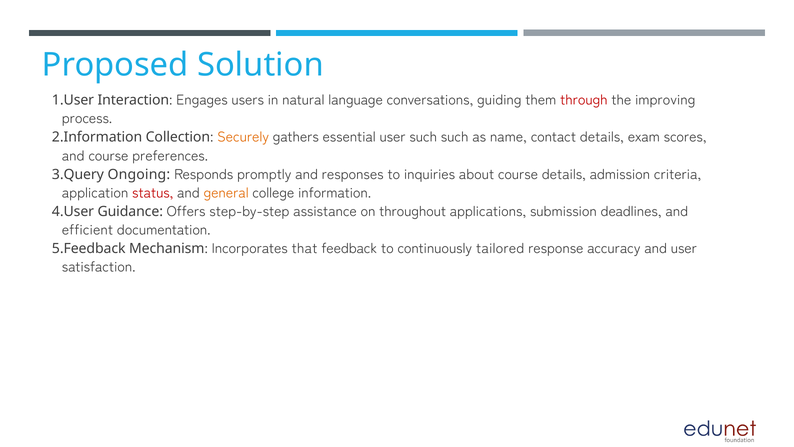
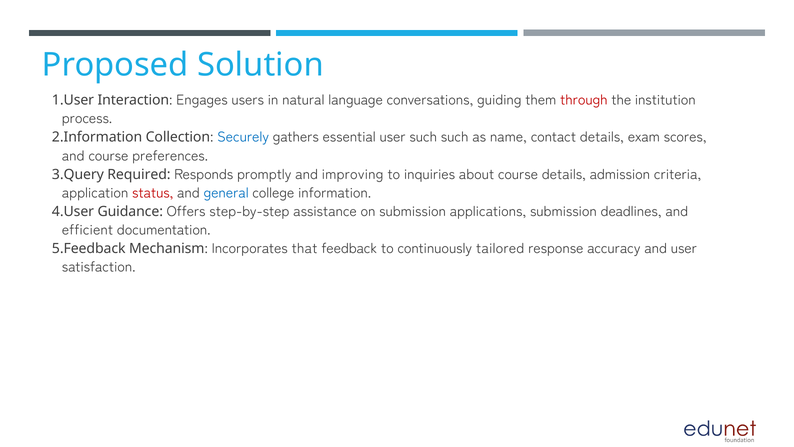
improving: improving -> institution
Securely colour: orange -> blue
Ongoing: Ongoing -> Required
responses: responses -> improving
general colour: orange -> blue
on throughout: throughout -> submission
